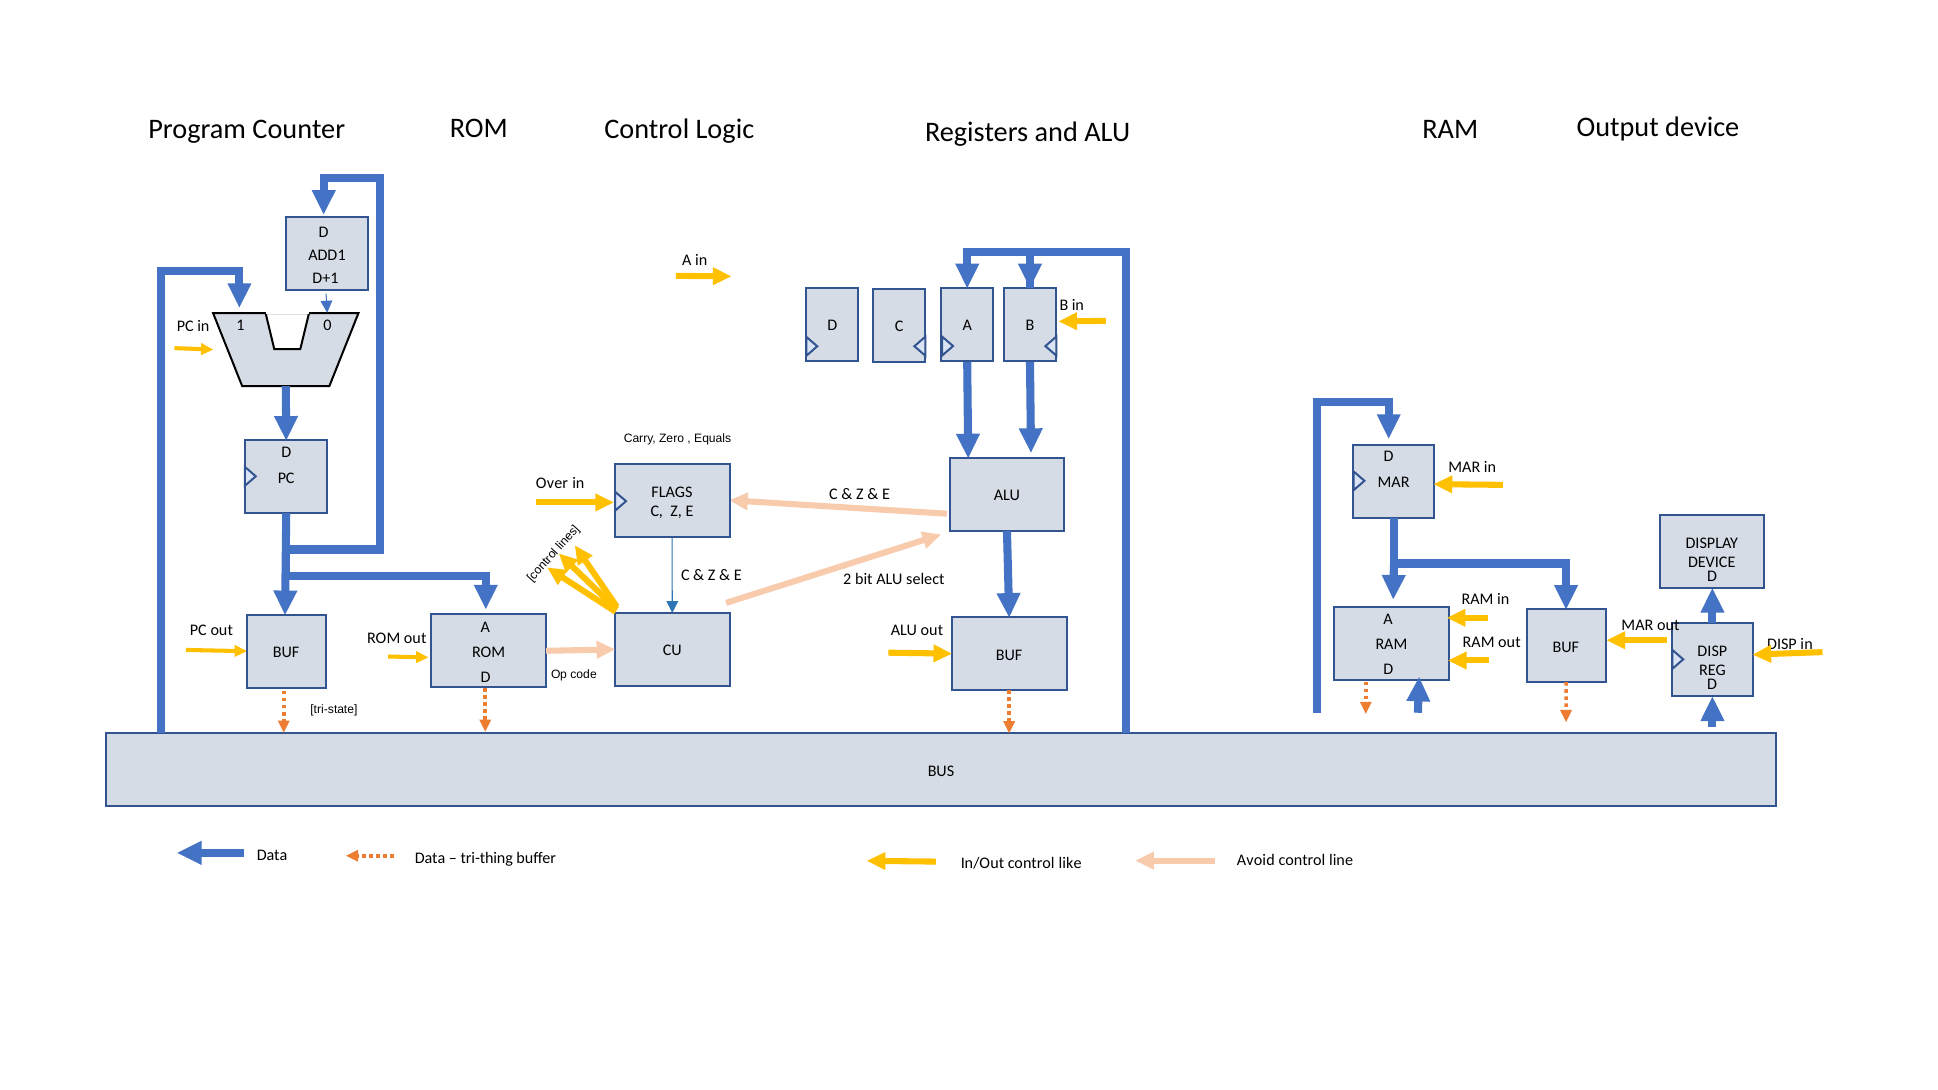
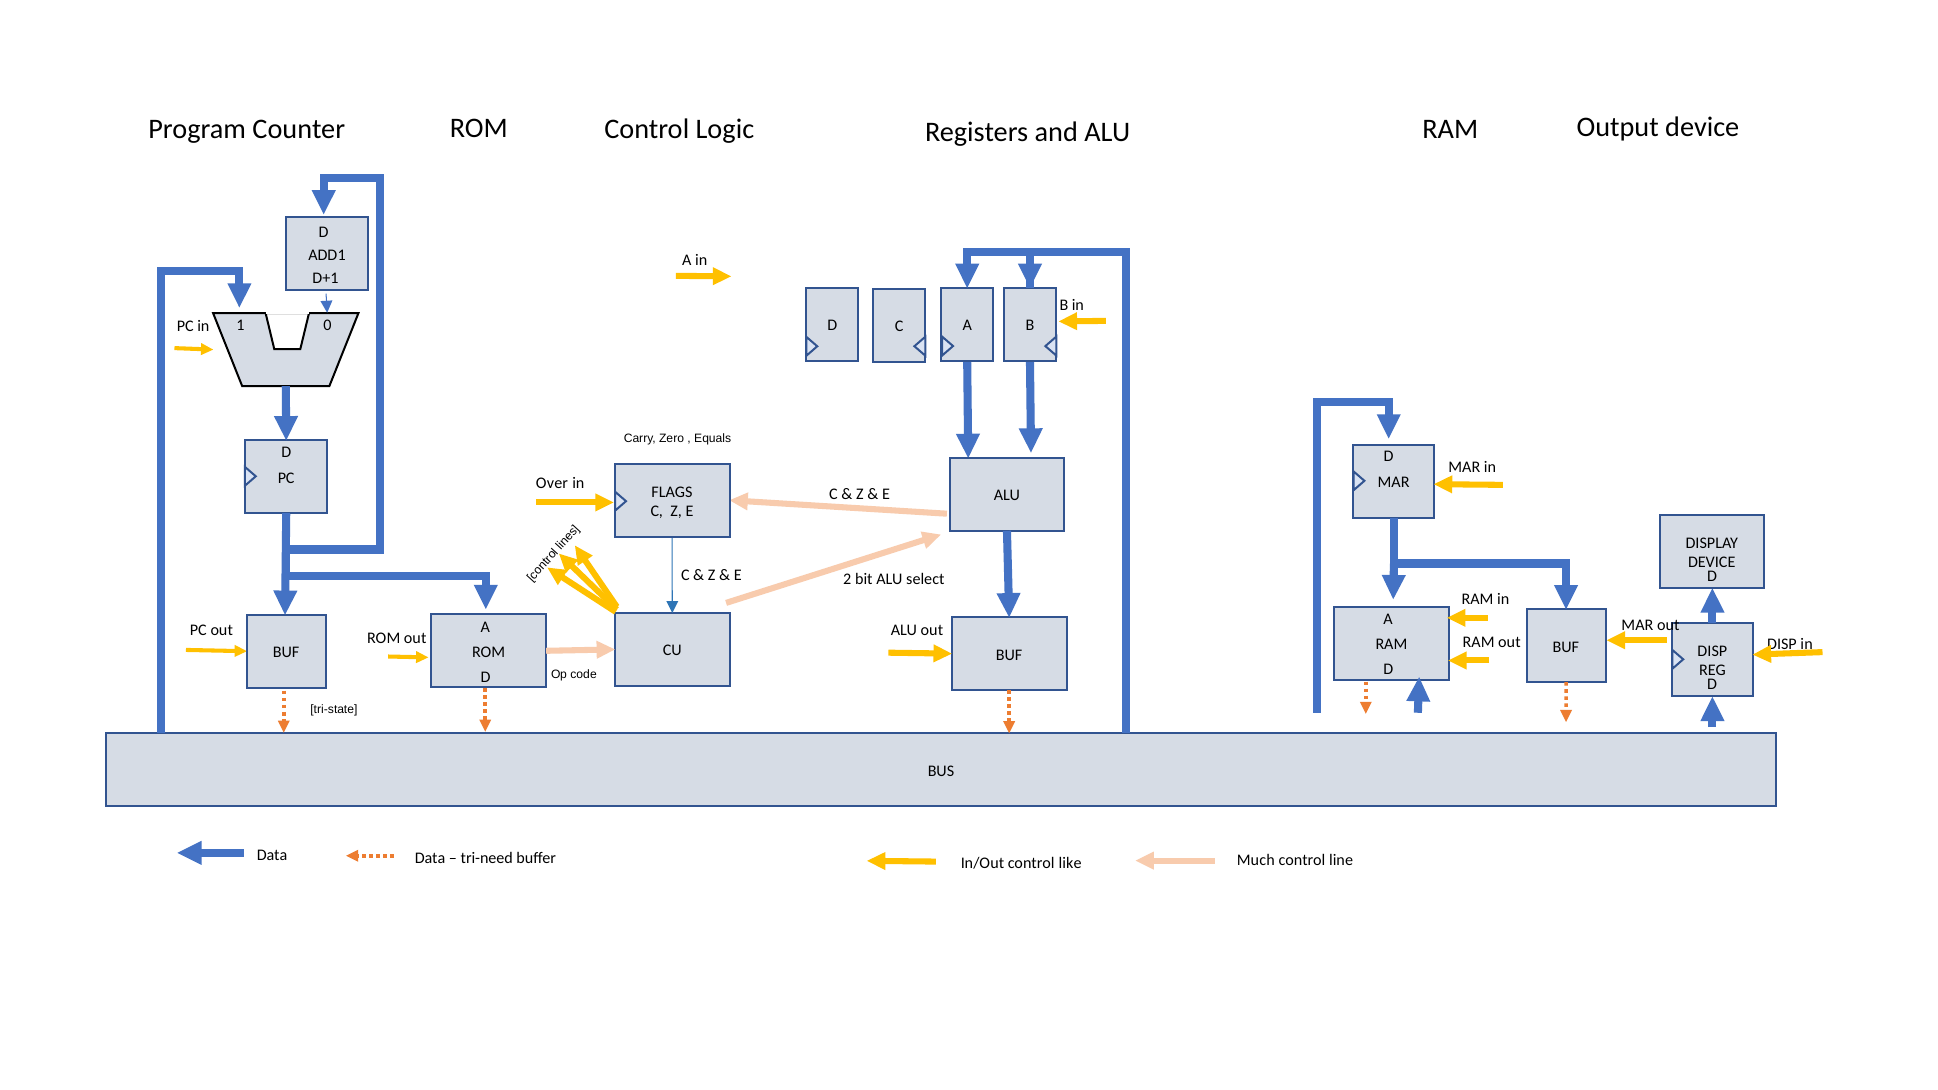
Avoid: Avoid -> Much
tri-thing: tri-thing -> tri-need
